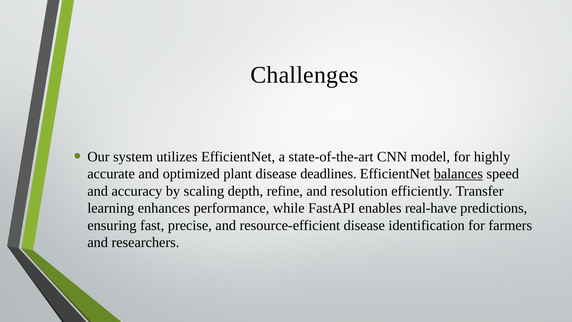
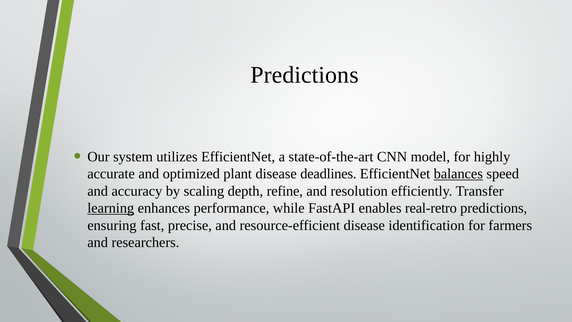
Challenges at (304, 75): Challenges -> Predictions
learning underline: none -> present
real-have: real-have -> real-retro
